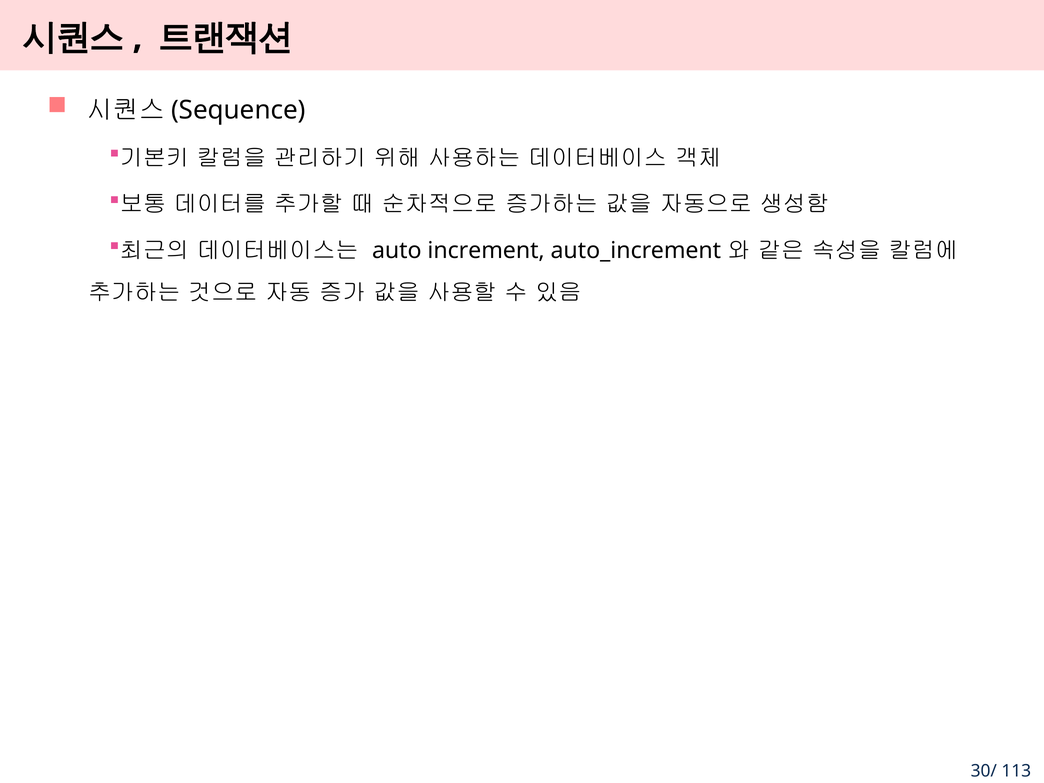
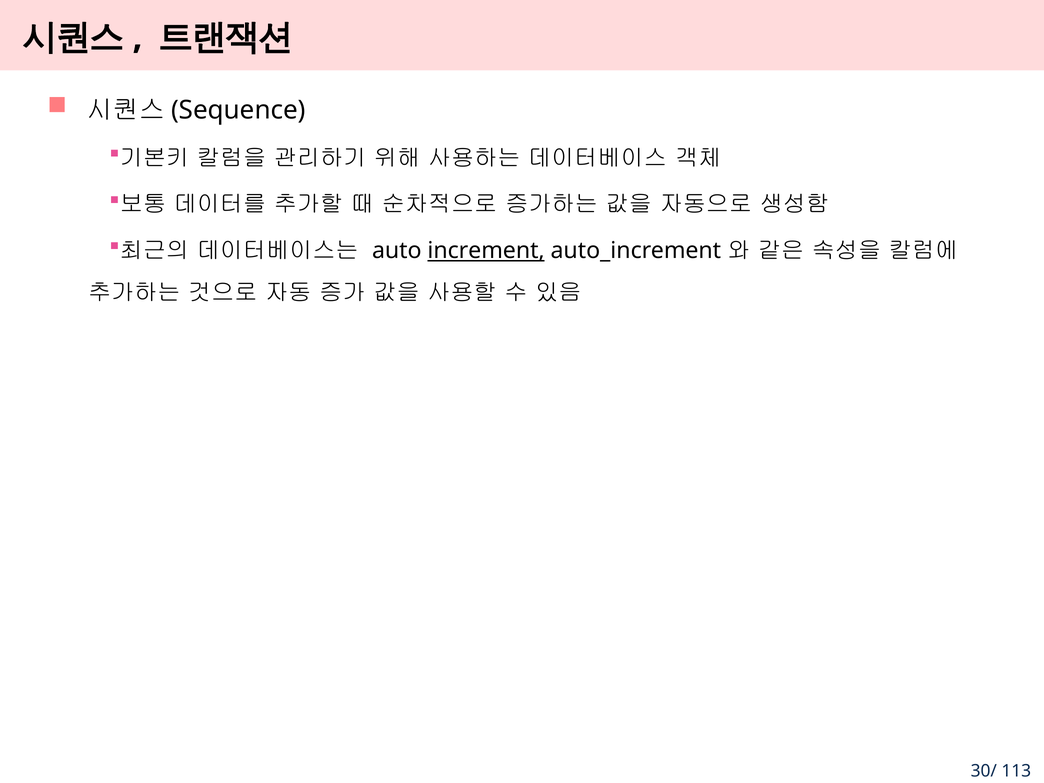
increment underline: none -> present
